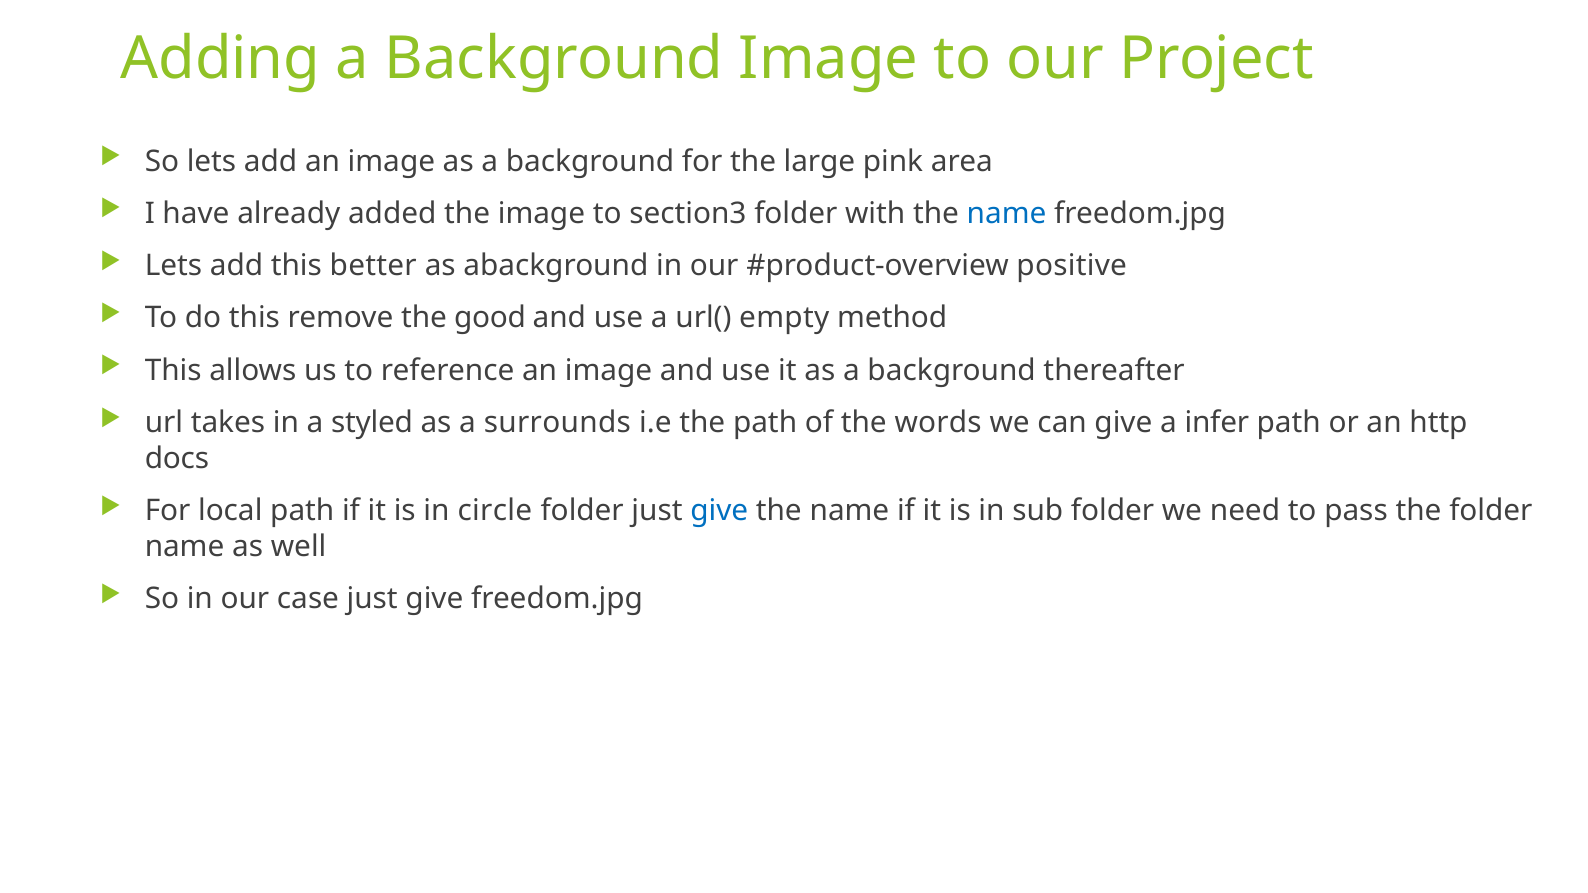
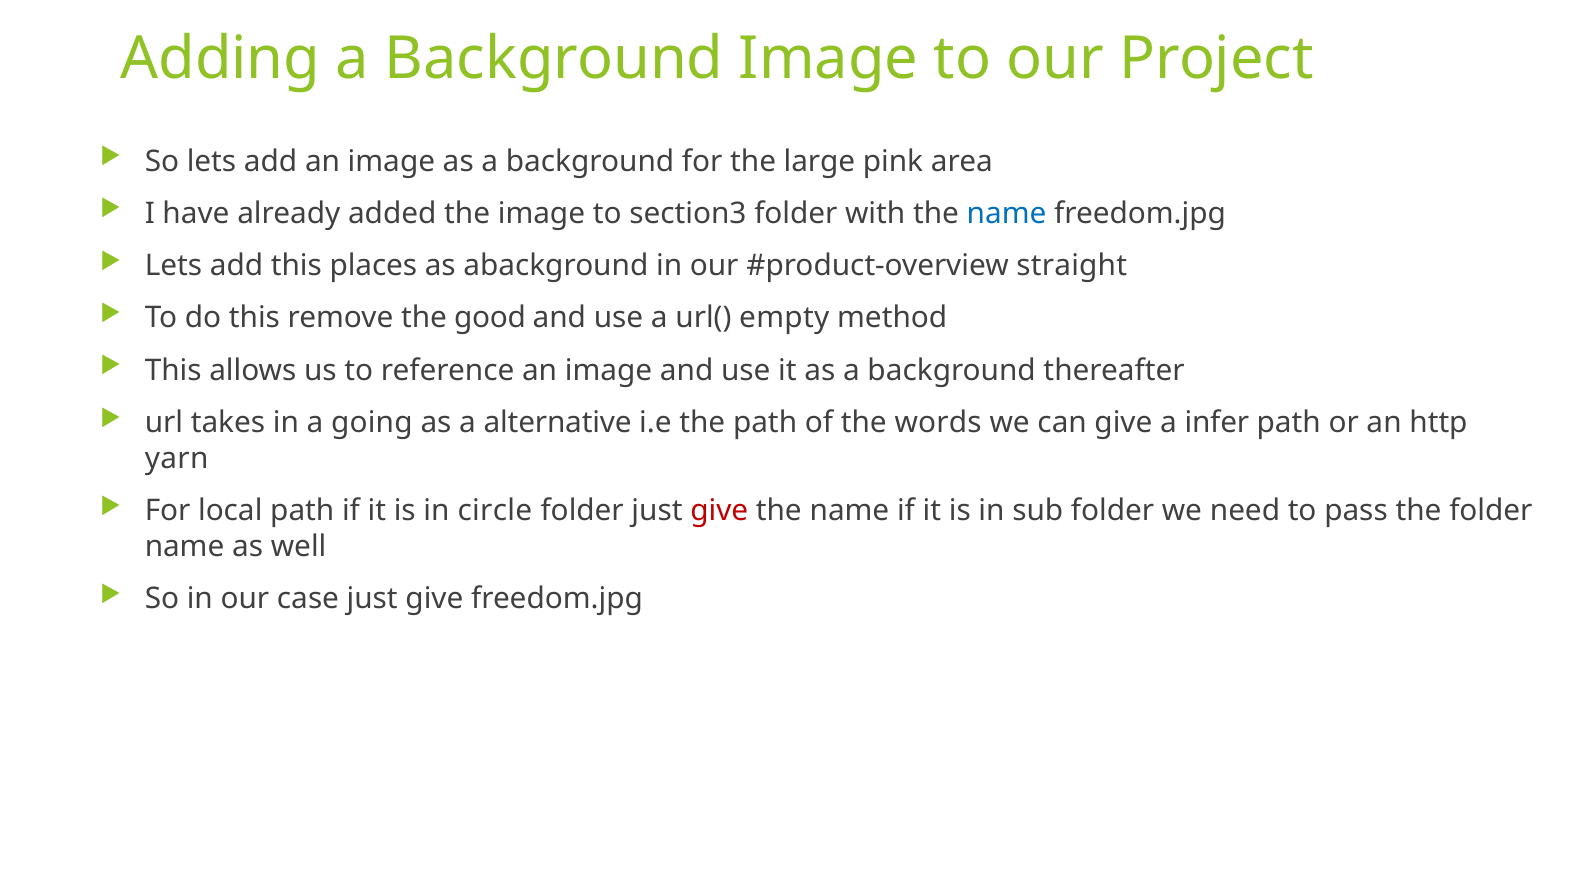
better: better -> places
positive: positive -> straight
styled: styled -> going
surrounds: surrounds -> alternative
docs: docs -> yarn
give at (719, 511) colour: blue -> red
